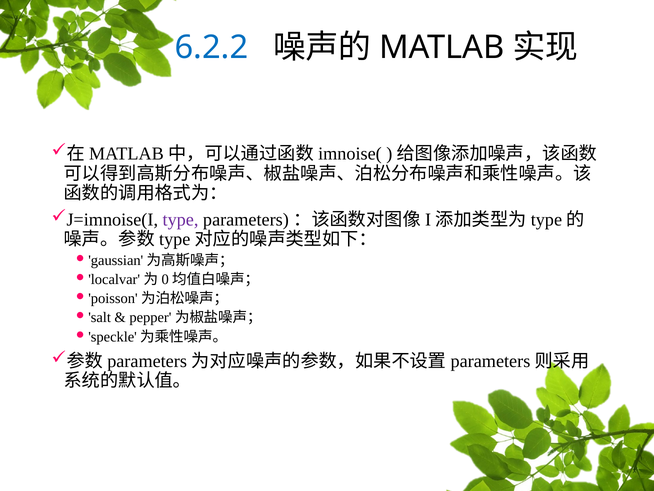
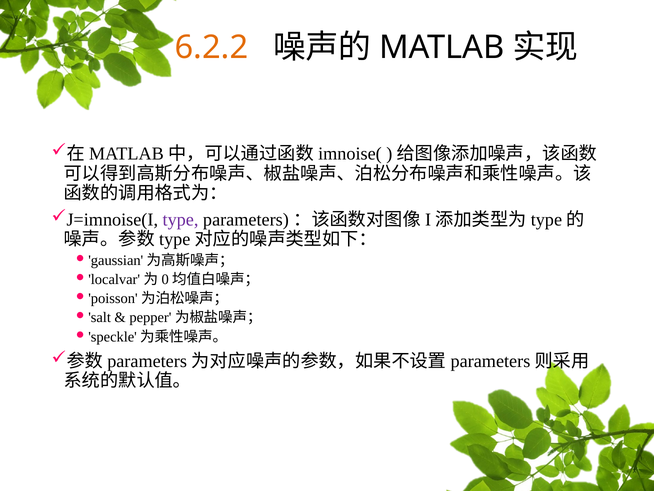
6.2.2 colour: blue -> orange
